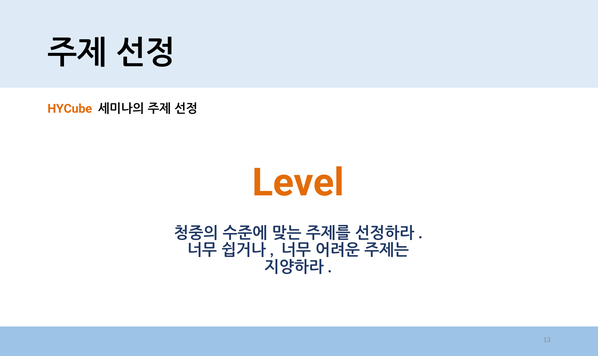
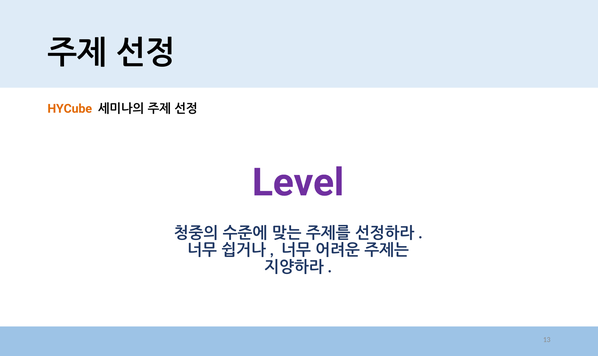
Level colour: orange -> purple
